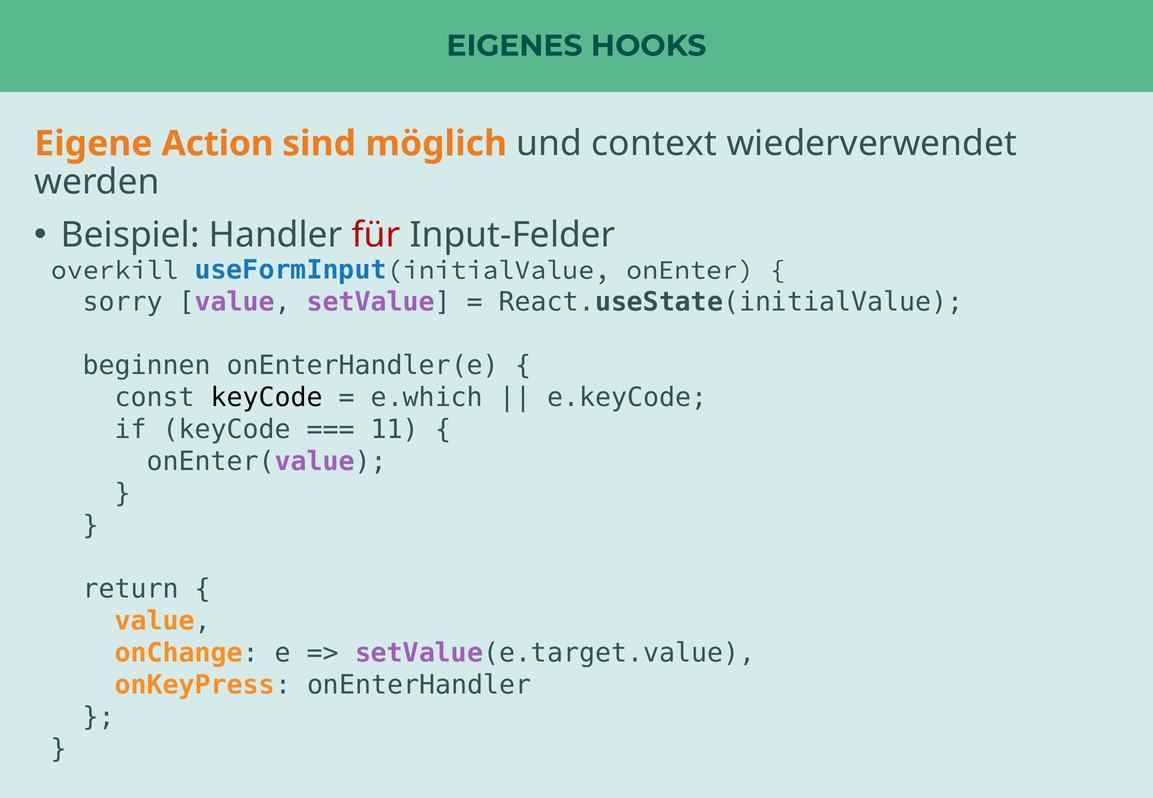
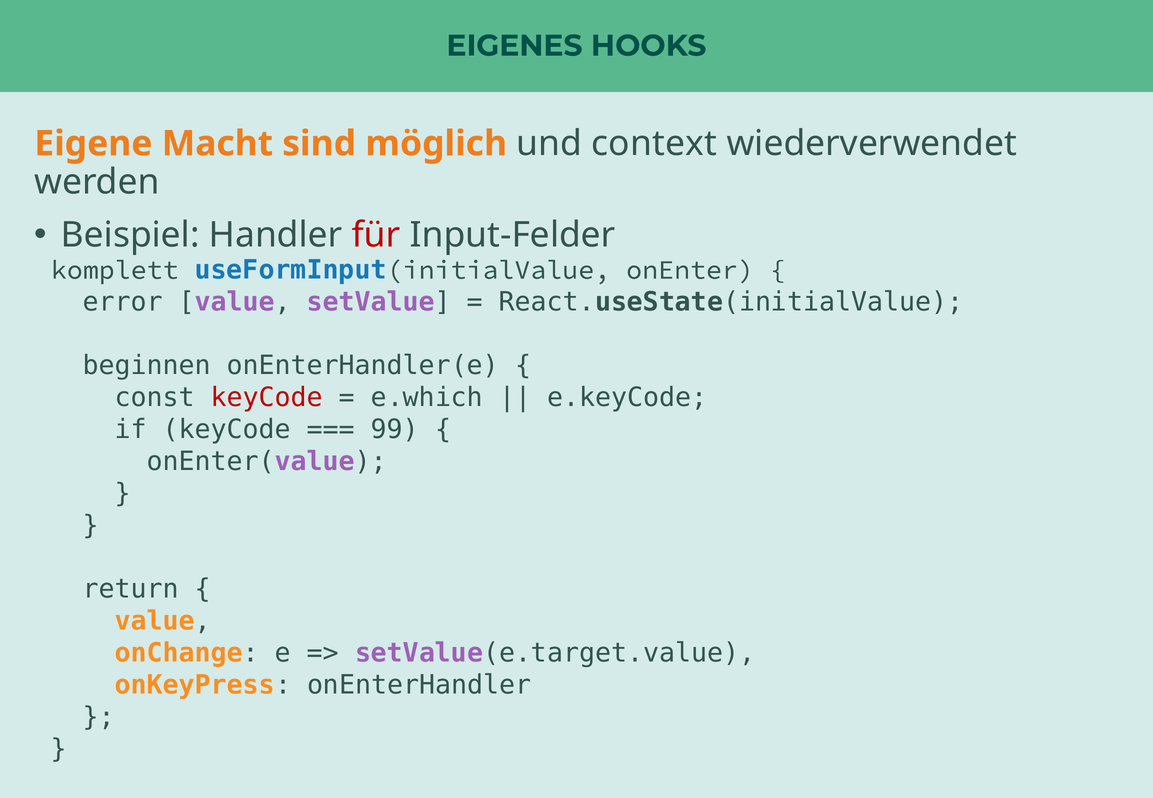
Action: Action -> Macht
overkill: overkill -> komplett
sorry: sorry -> error
keyCode at (267, 398) colour: black -> red
11: 11 -> 99
